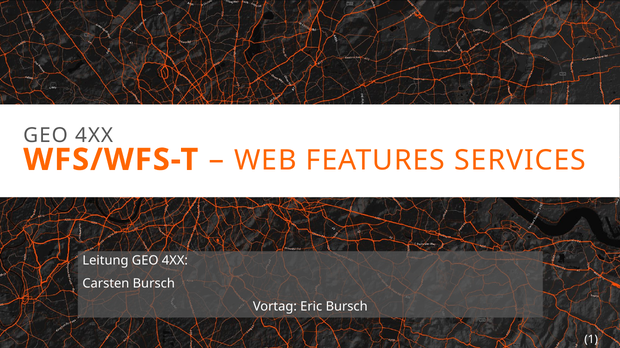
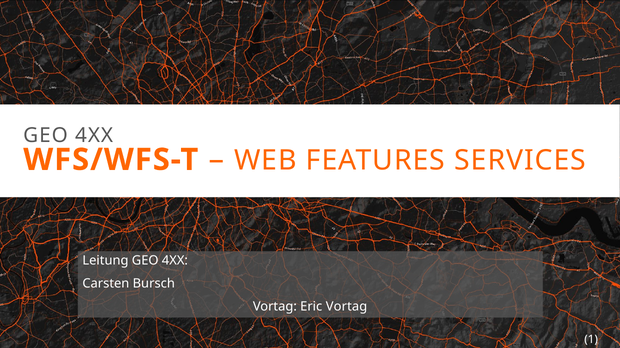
Eric Bursch: Bursch -> Vortag
